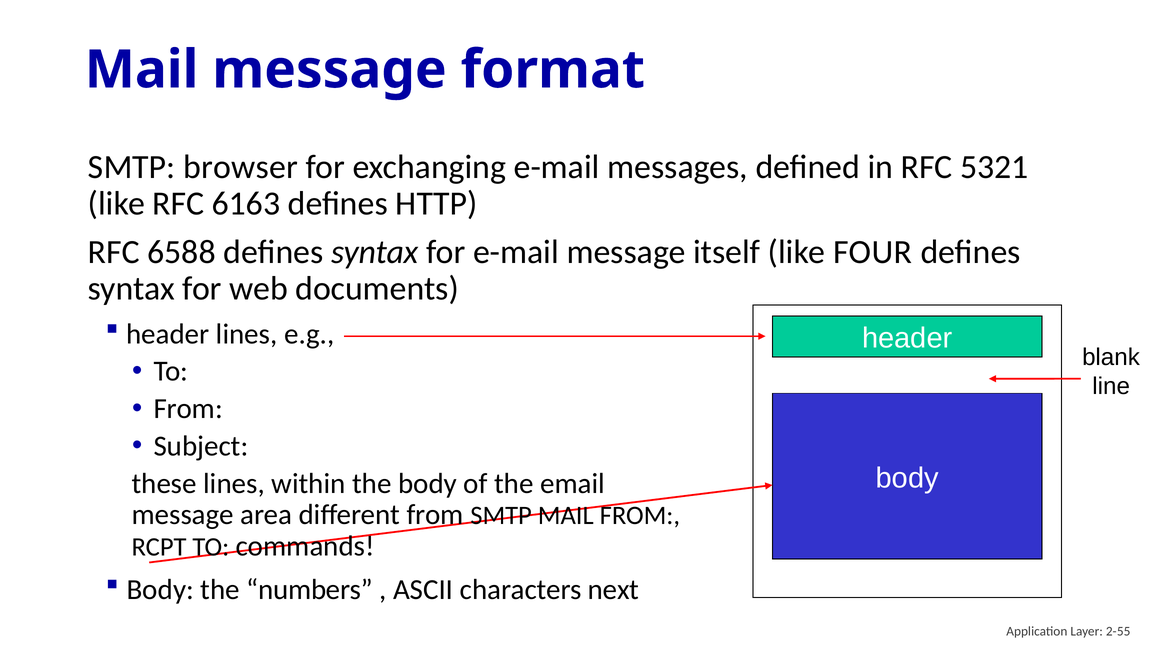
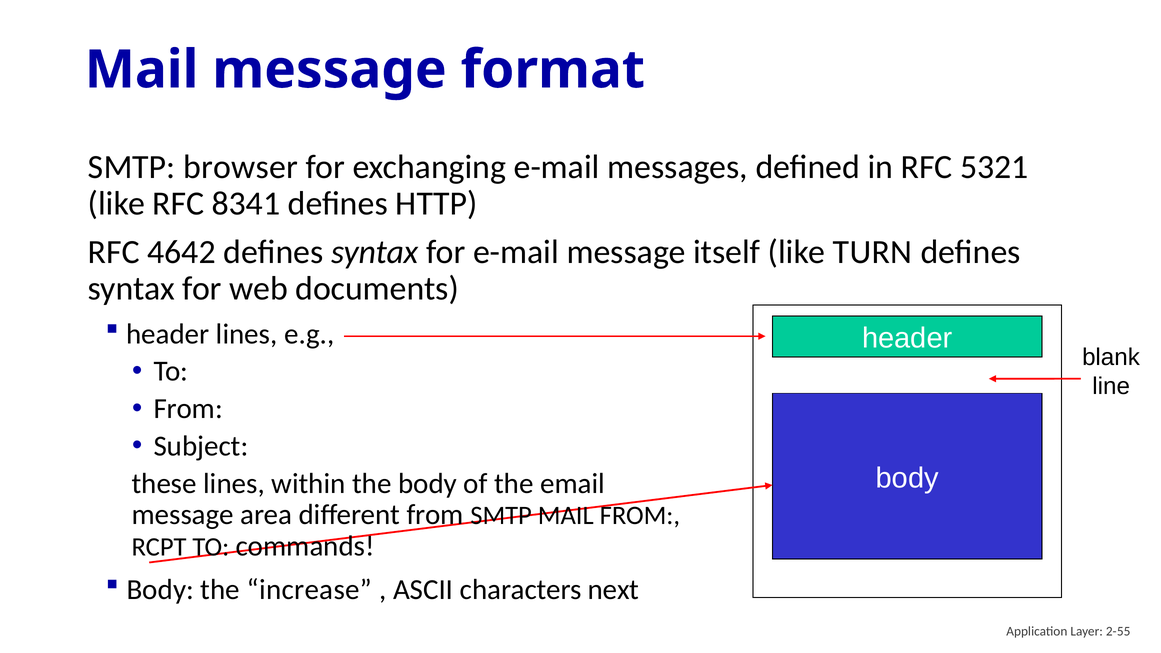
6163: 6163 -> 8341
6588: 6588 -> 4642
FOUR: FOUR -> TURN
numbers: numbers -> increase
